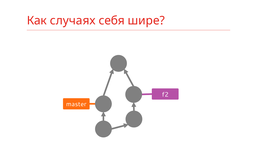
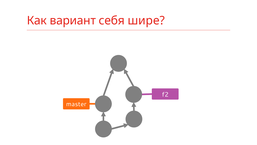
случаях: случаях -> вариант
